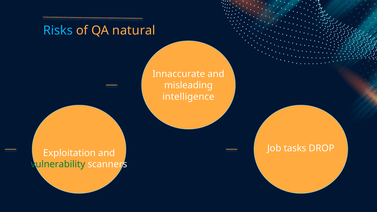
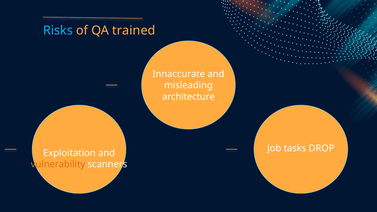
natural: natural -> trained
intelligence: intelligence -> architecture
vulnerability colour: green -> orange
